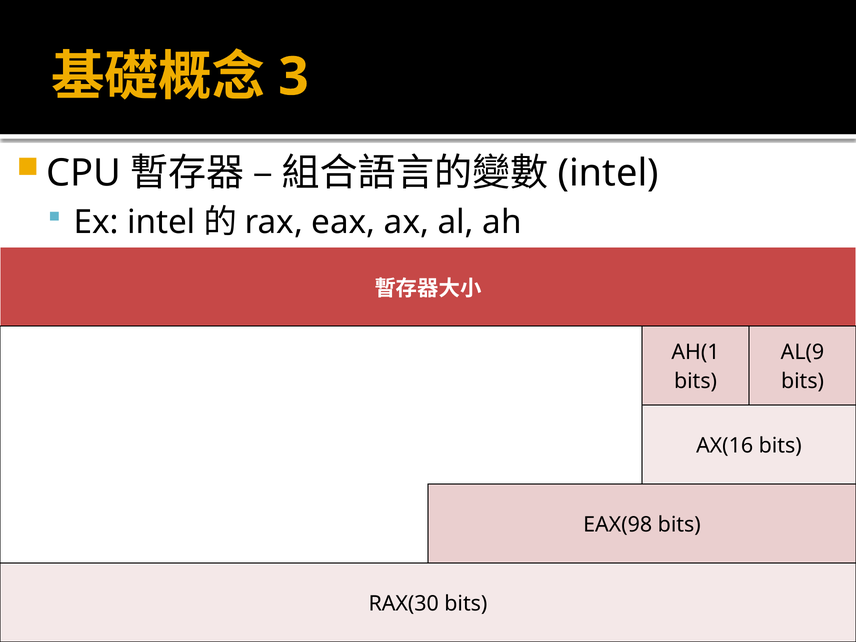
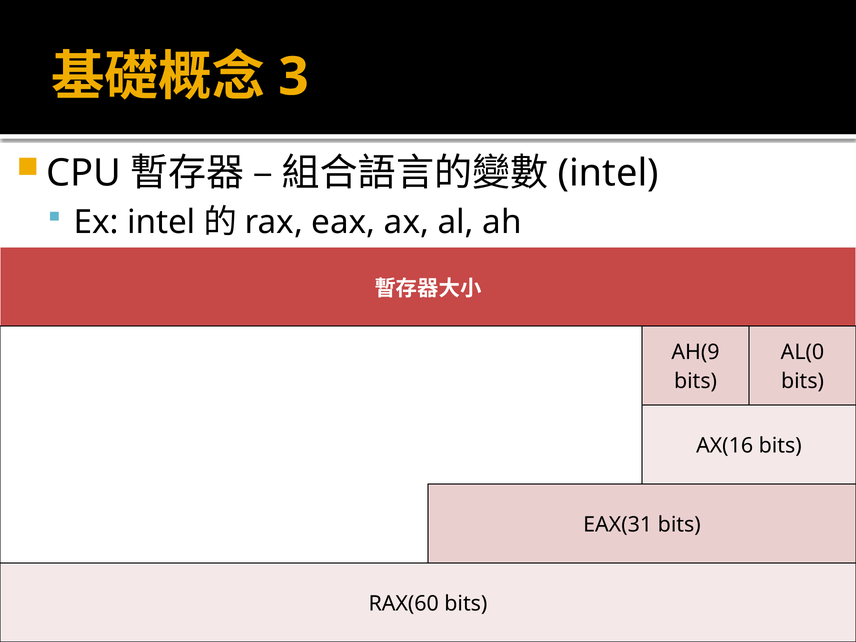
AH(1: AH(1 -> AH(9
AL(9: AL(9 -> AL(0
EAX(98: EAX(98 -> EAX(31
RAX(30: RAX(30 -> RAX(60
